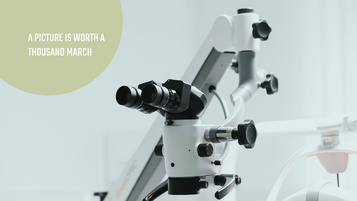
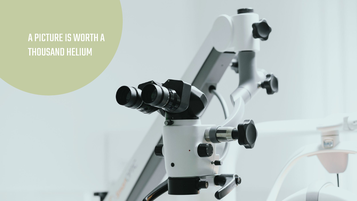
MARCH: MARCH -> HELIUM
